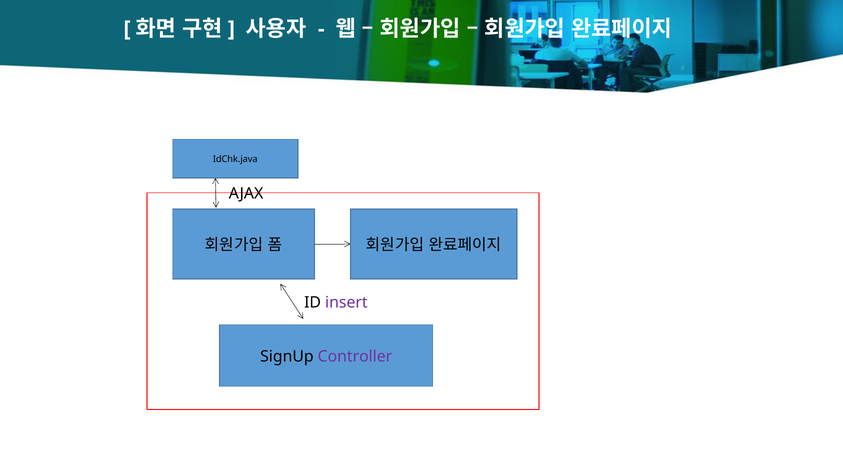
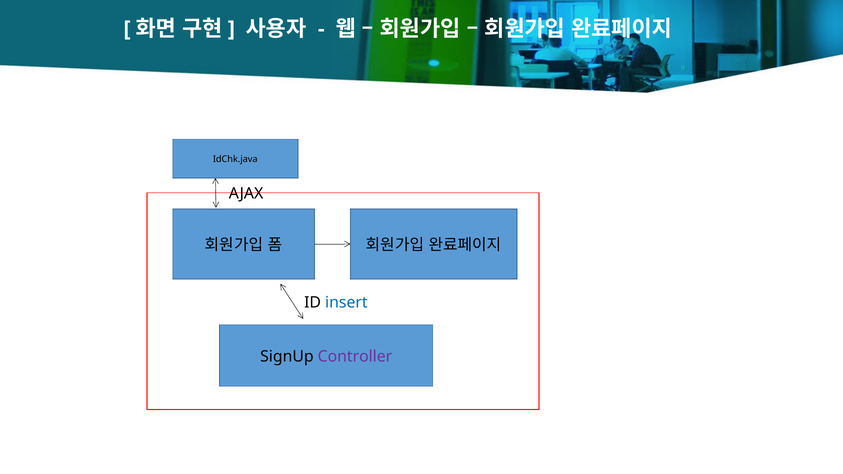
insert colour: purple -> blue
